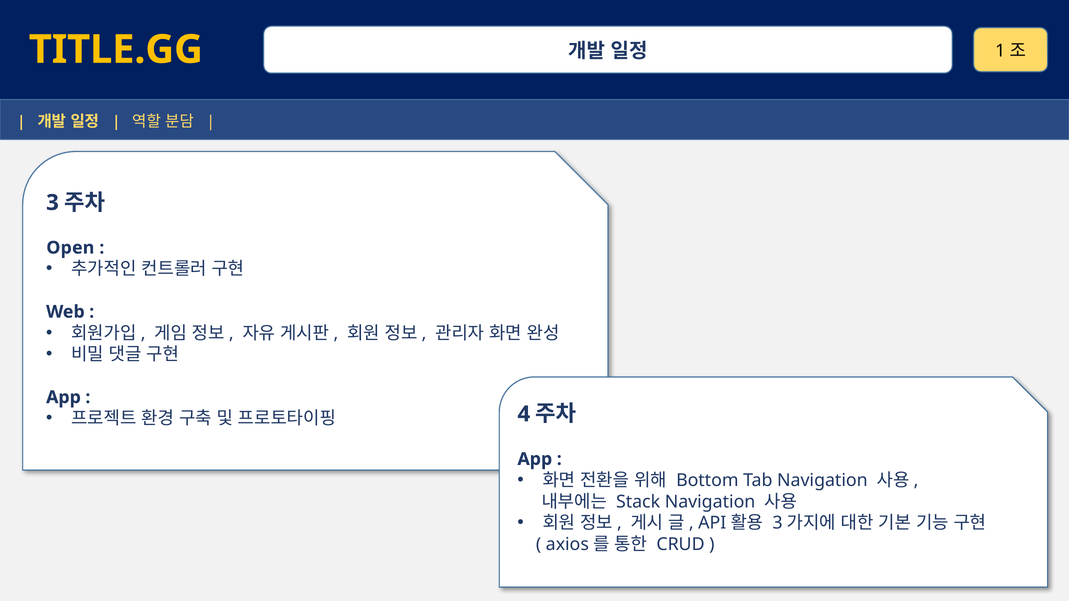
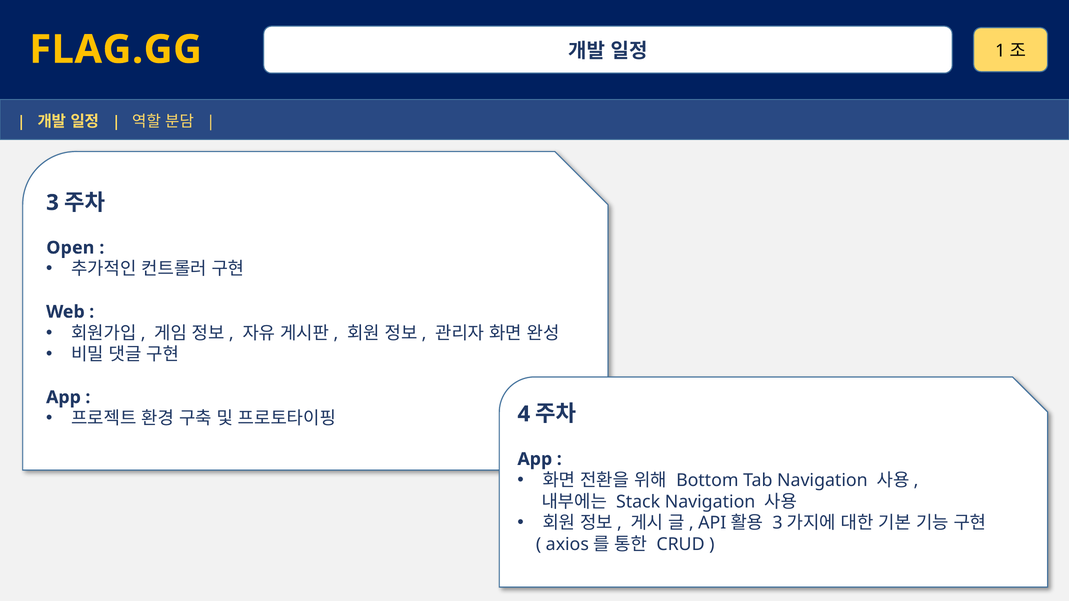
TITLE.GG: TITLE.GG -> FLAG.GG
